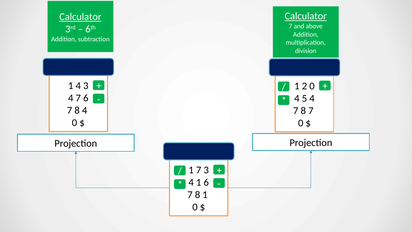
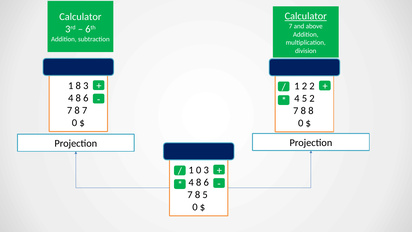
Calculator at (80, 17) underline: present -> none
1 4: 4 -> 8
2 0: 0 -> 2
7 at (78, 98): 7 -> 8
5 4: 4 -> 2
8 4: 4 -> 7
8 7: 7 -> 8
1 7: 7 -> 0
1 at (199, 182): 1 -> 8
8 1: 1 -> 5
